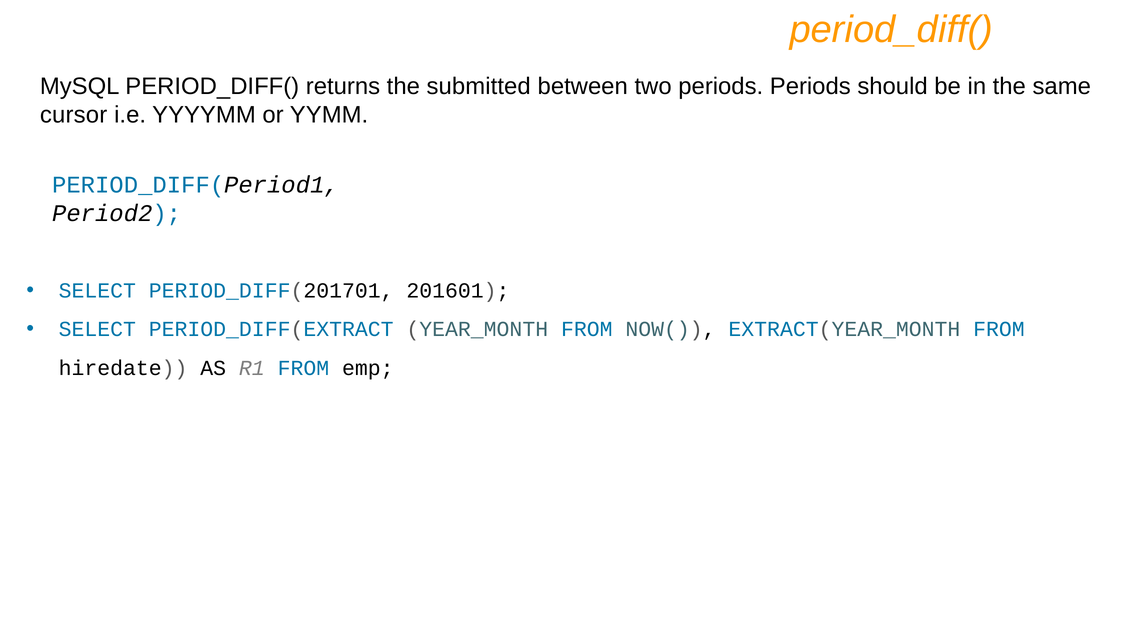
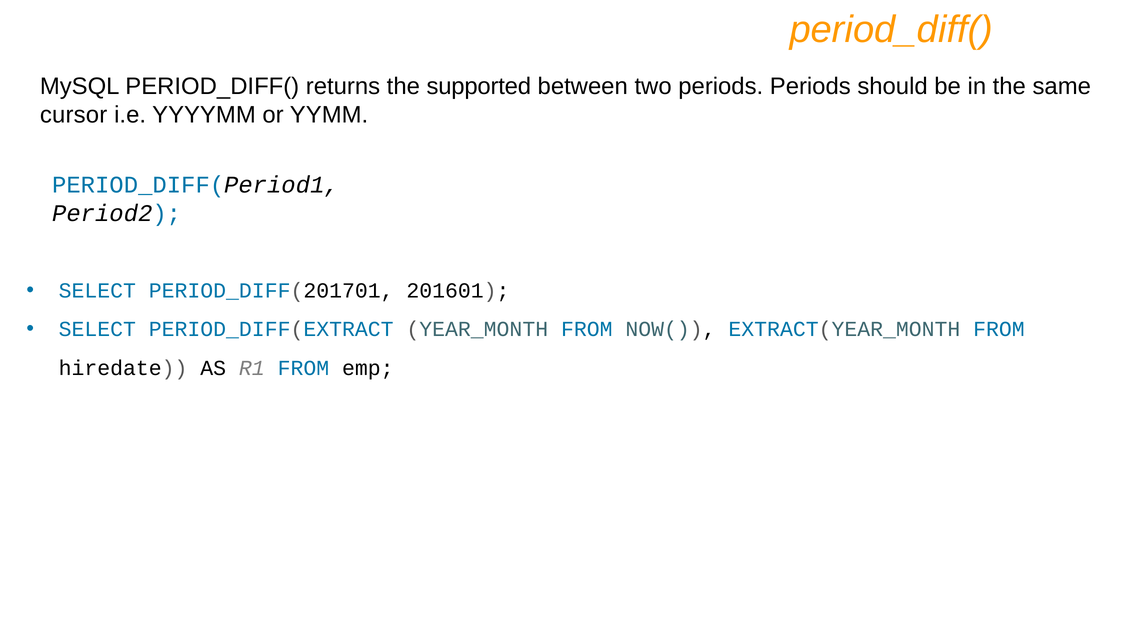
submitted: submitted -> supported
